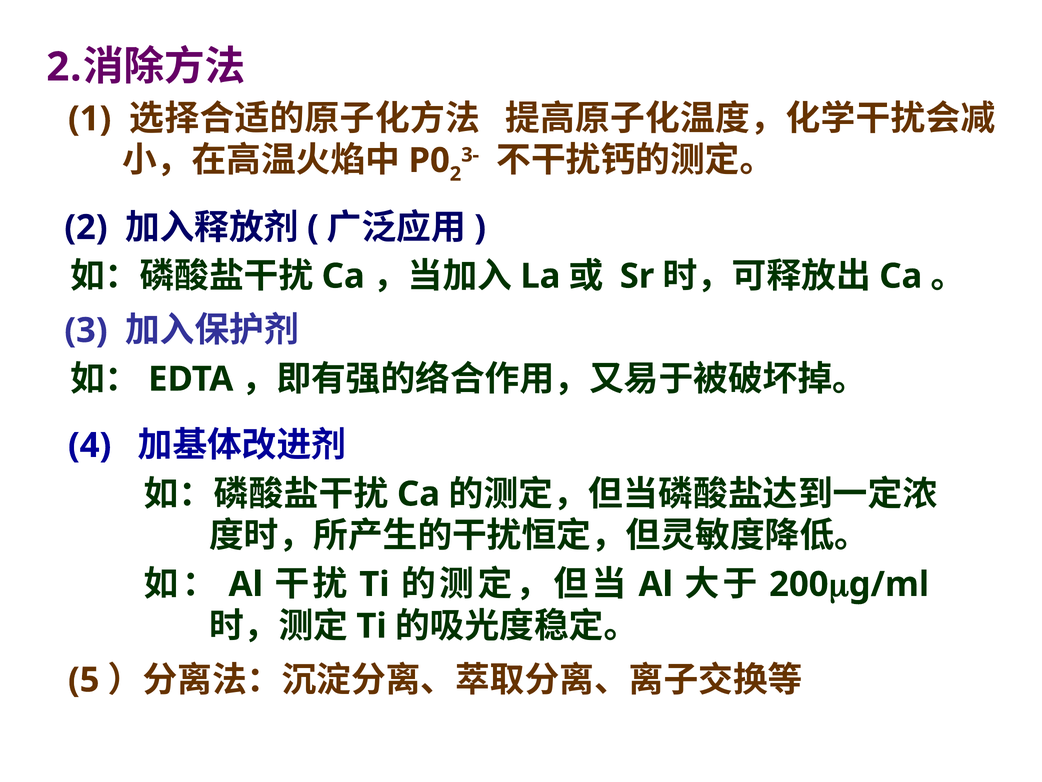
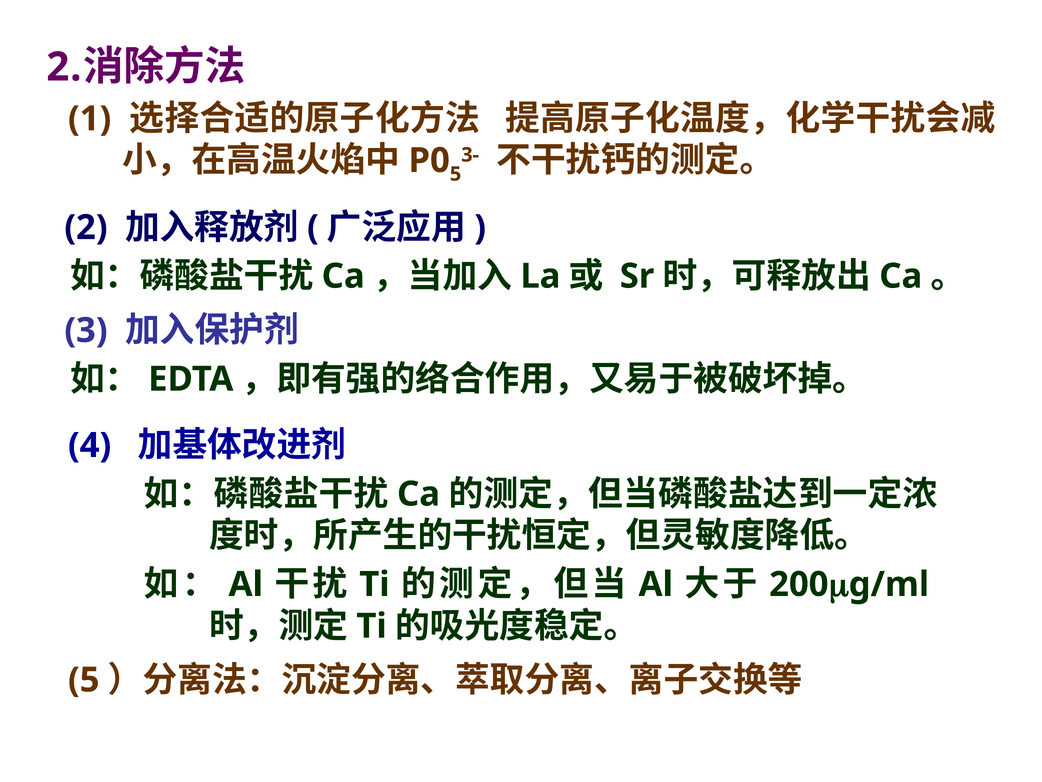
2 at (456, 174): 2 -> 5
